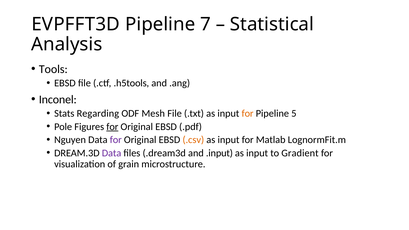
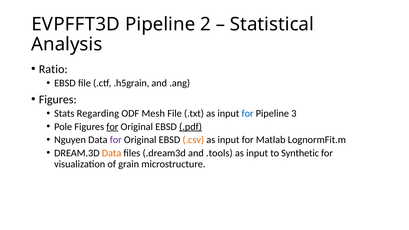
7: 7 -> 2
Tools: Tools -> Ratio
.h5tools: .h5tools -> .h5grain
Inconel at (58, 99): Inconel -> Figures
for at (248, 114) colour: orange -> blue
5: 5 -> 3
.pdf underline: none -> present
Data at (112, 153) colour: purple -> orange
.input: .input -> .tools
Gradient: Gradient -> Synthetic
